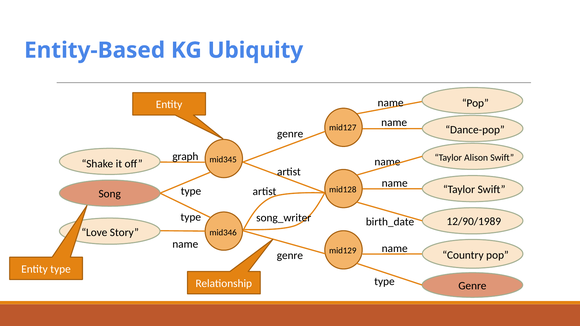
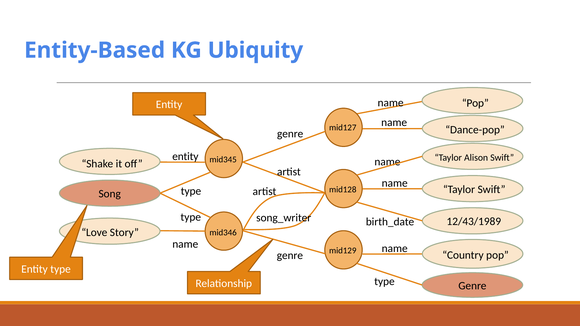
graph at (185, 157): graph -> entity
12/90/1989: 12/90/1989 -> 12/43/1989
